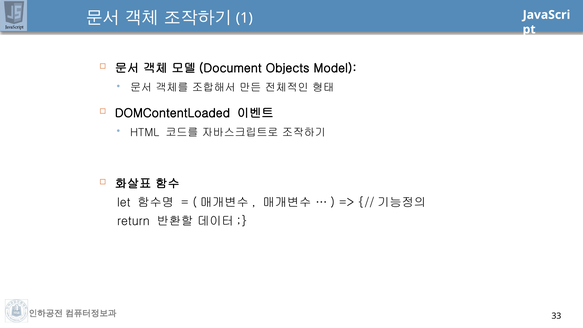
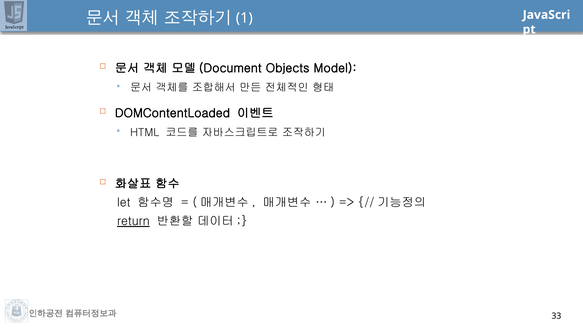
return underline: none -> present
